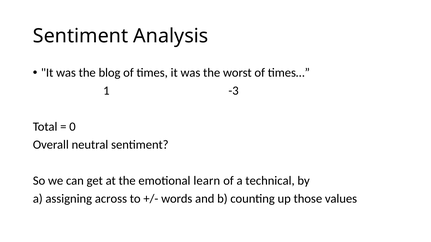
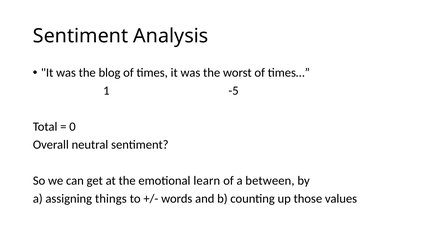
-3: -3 -> -5
technical: technical -> between
across: across -> things
